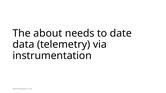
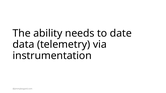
about: about -> ability
